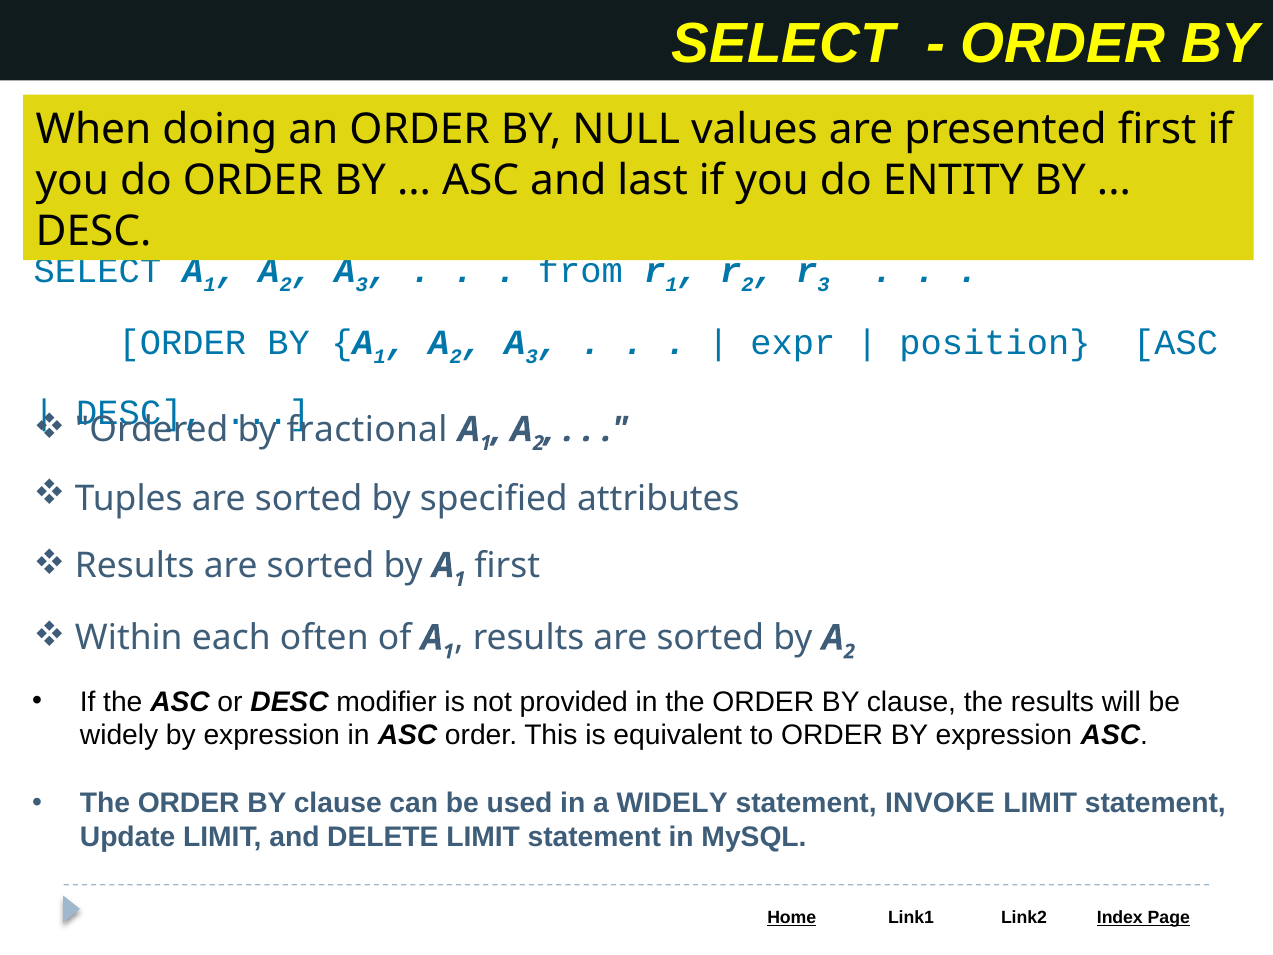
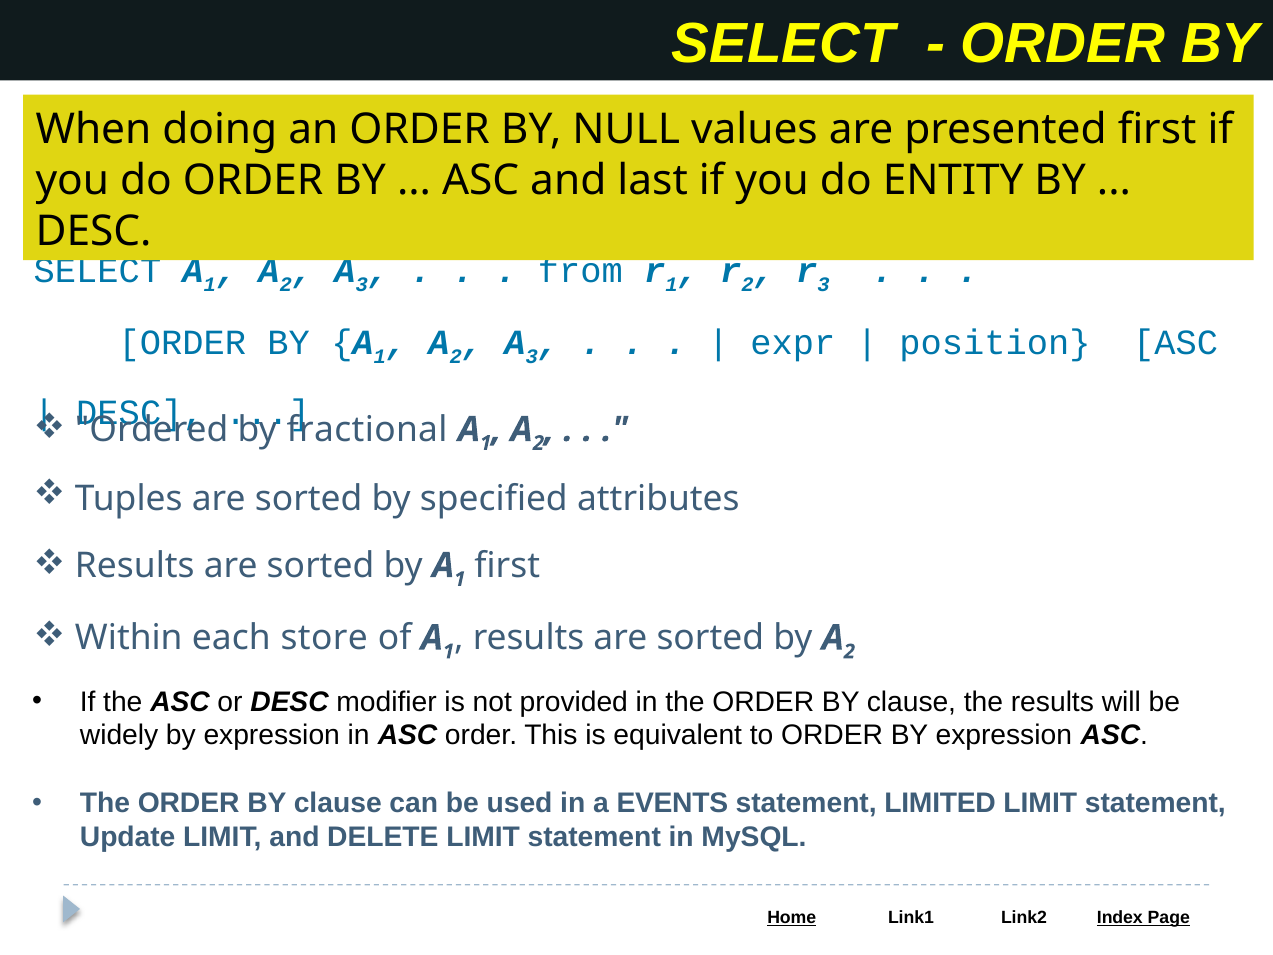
often: often -> store
a WIDELY: WIDELY -> EVENTS
INVOKE: INVOKE -> LIMITED
